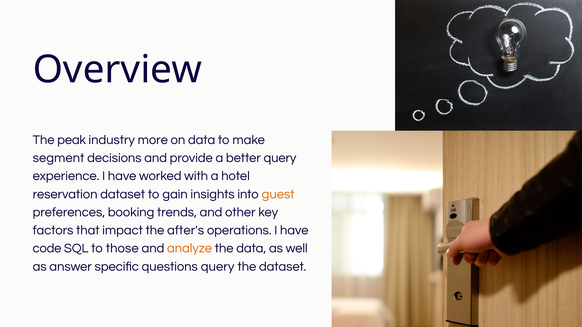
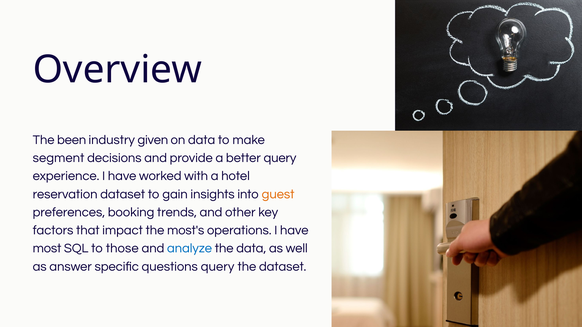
peak: peak -> been
more: more -> given
after's: after's -> most's
code: code -> most
analyze colour: orange -> blue
